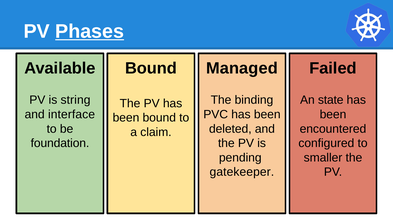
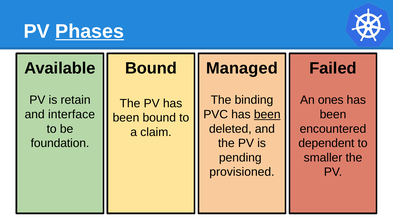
string: string -> retain
state: state -> ones
been at (267, 114) underline: none -> present
configured: configured -> dependent
gatekeeper: gatekeeper -> provisioned
